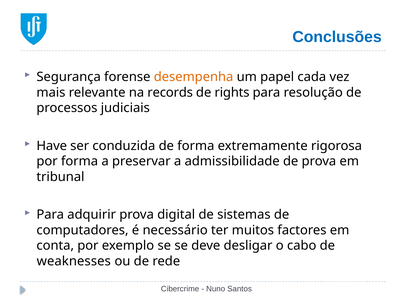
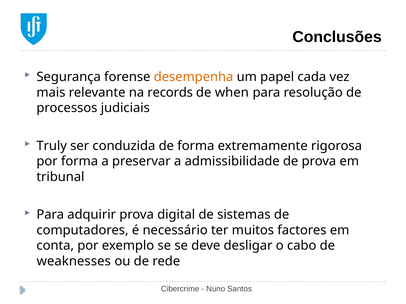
Conclusões colour: blue -> black
rights: rights -> when
Have: Have -> Truly
